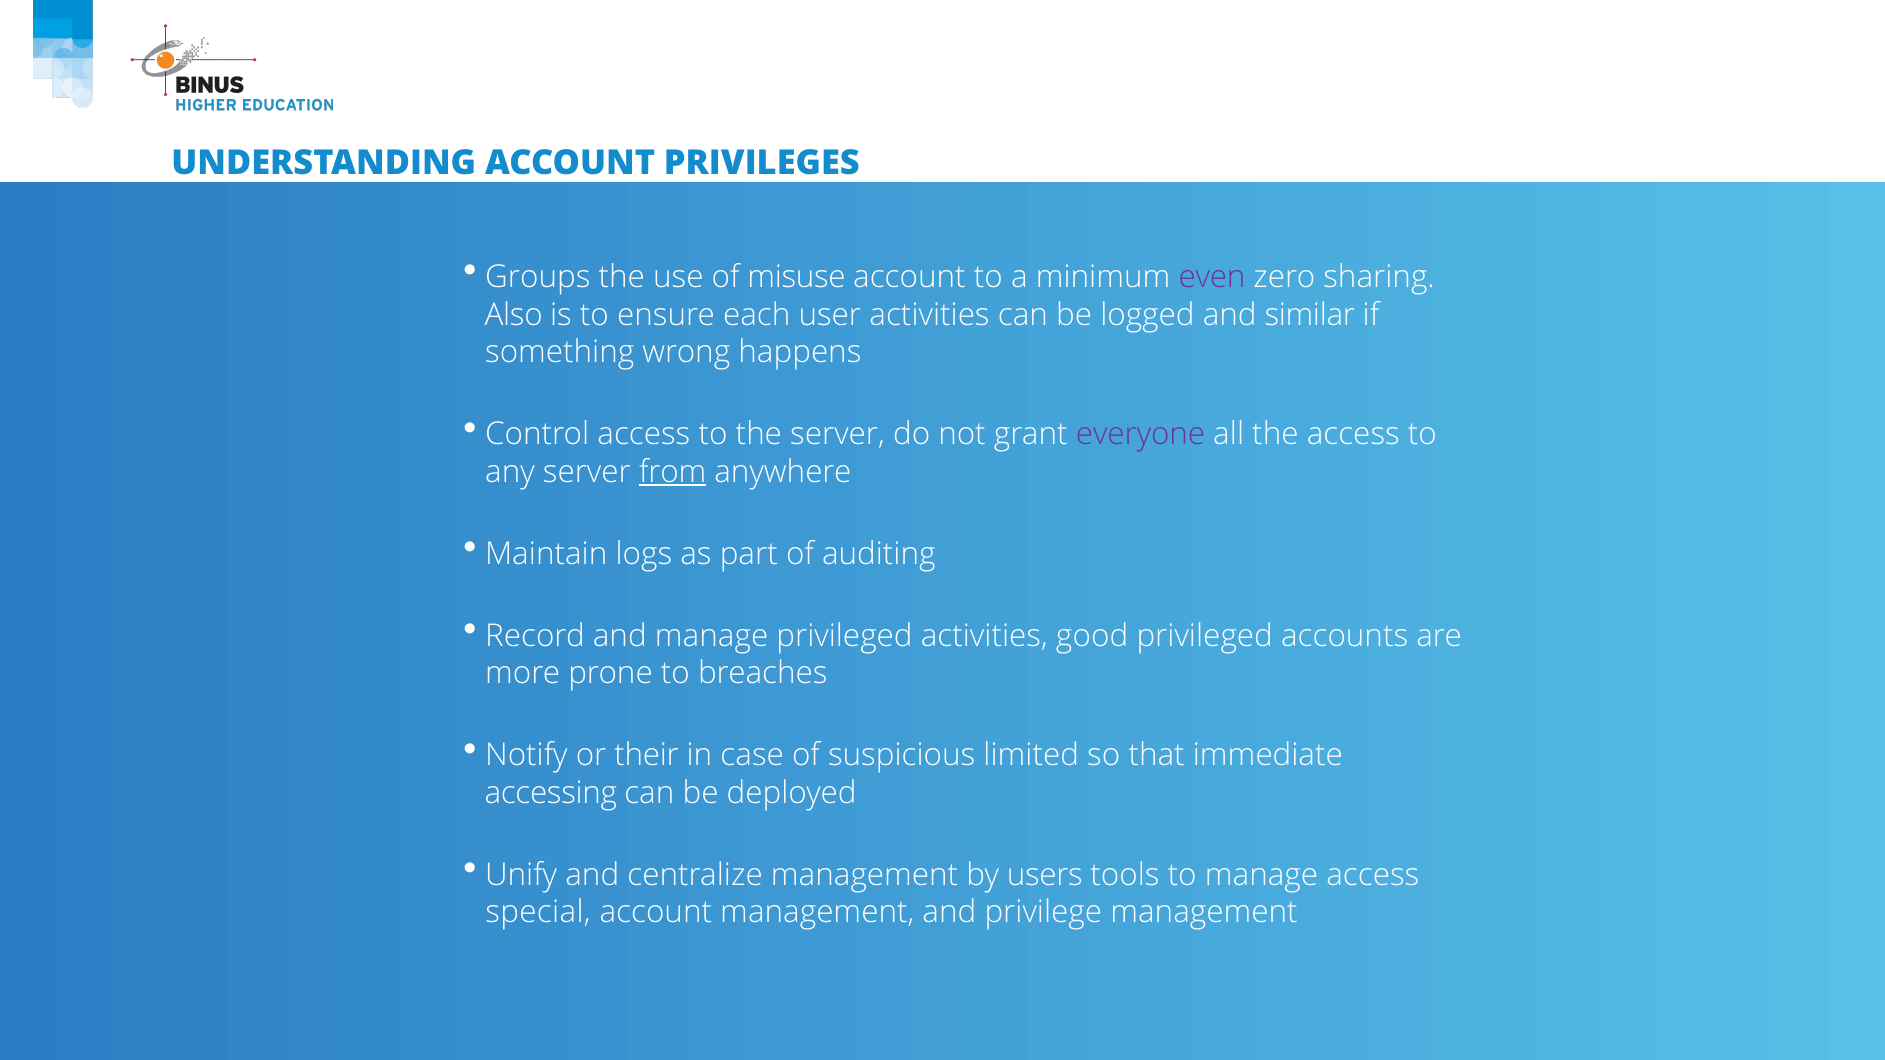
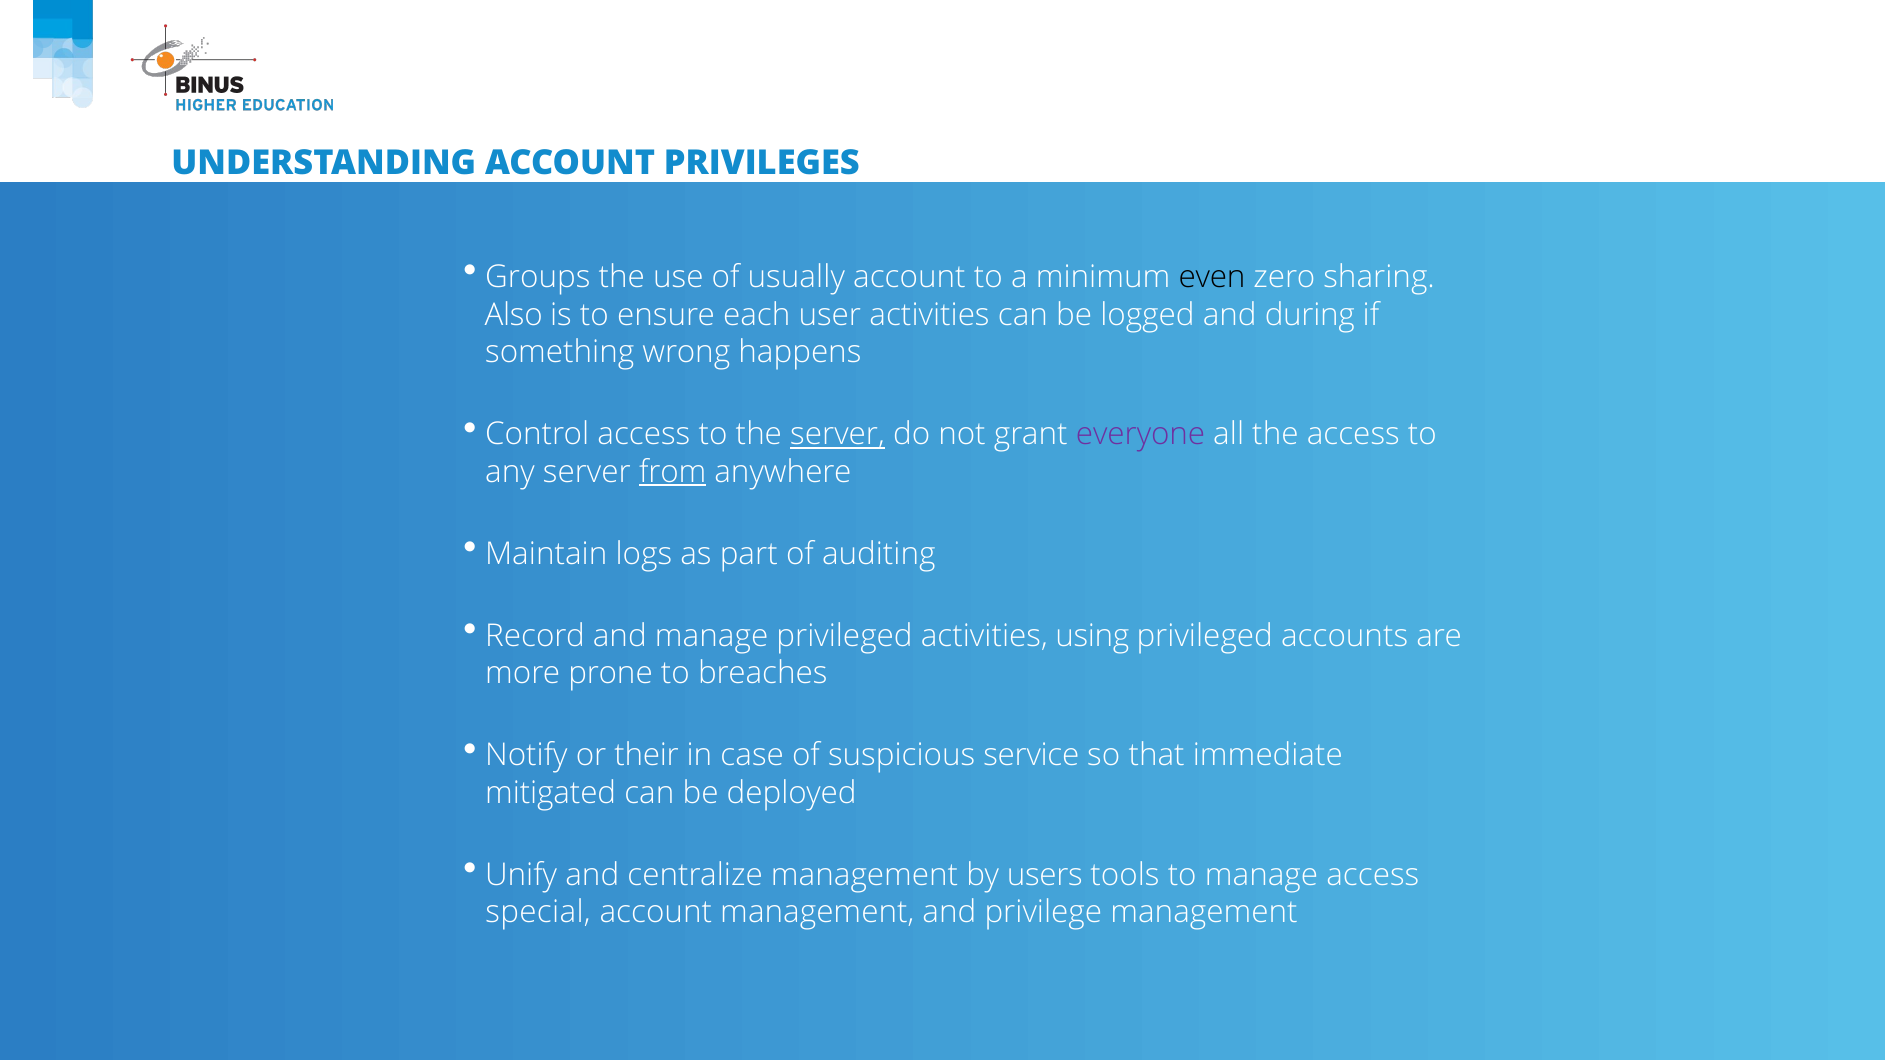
misuse: misuse -> usually
even colour: purple -> black
similar: similar -> during
server at (838, 434) underline: none -> present
good: good -> using
limited: limited -> service
accessing: accessing -> mitigated
